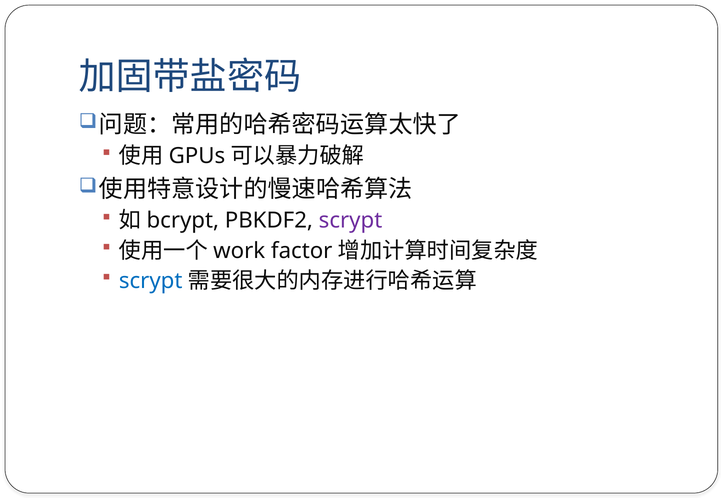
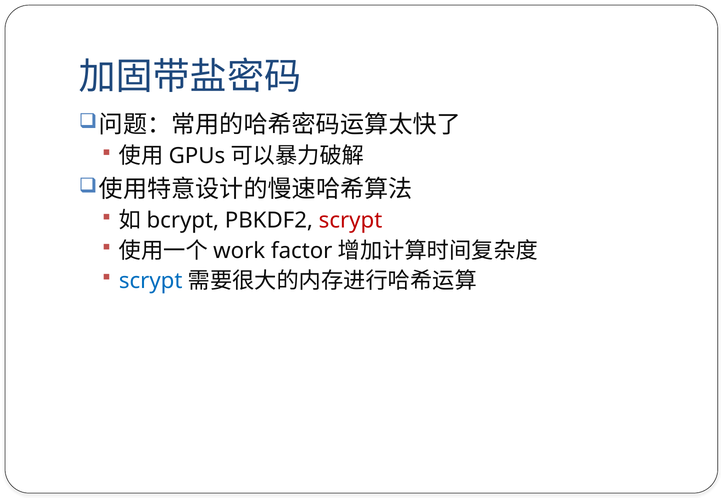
scrypt at (351, 221) colour: purple -> red
